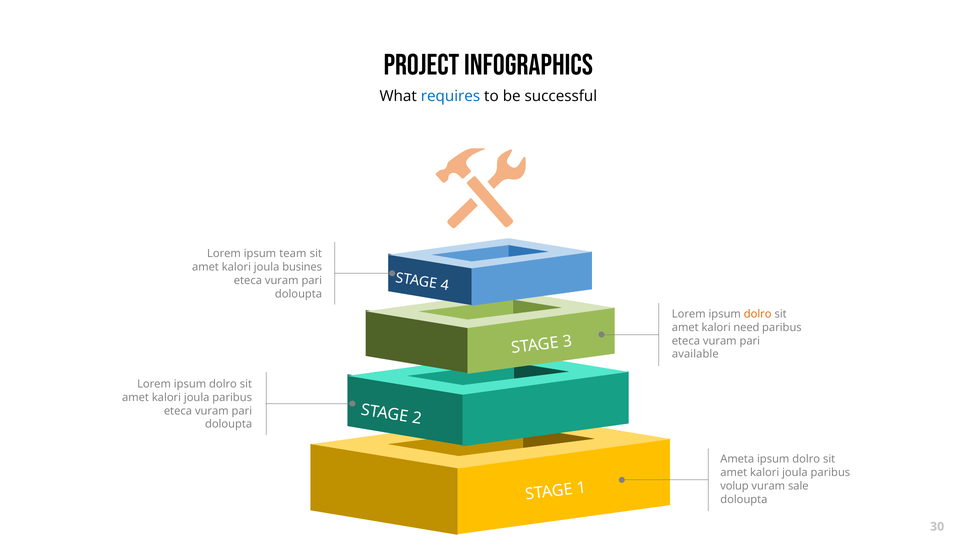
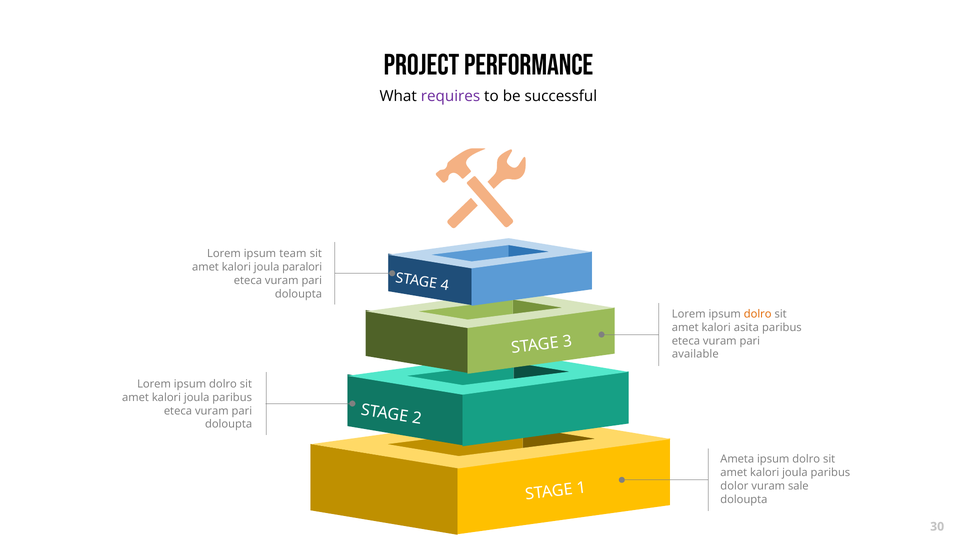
Infographics: Infographics -> Performance
requires colour: blue -> purple
busines: busines -> paralori
need: need -> asita
volup: volup -> dolor
